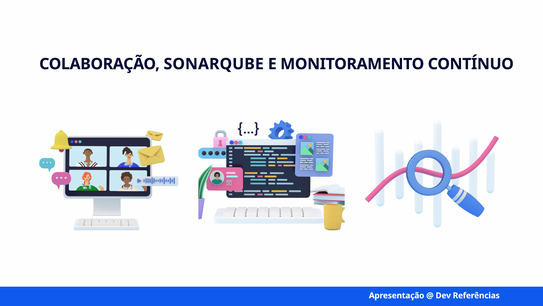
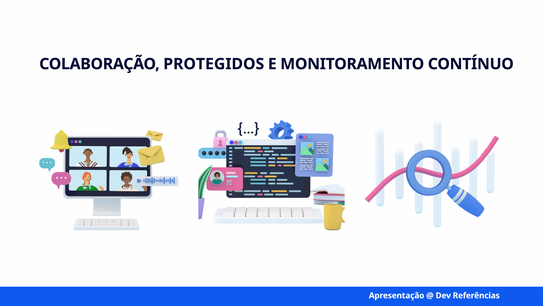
SONARQUBE: SONARQUBE -> PROTEGIDOS
